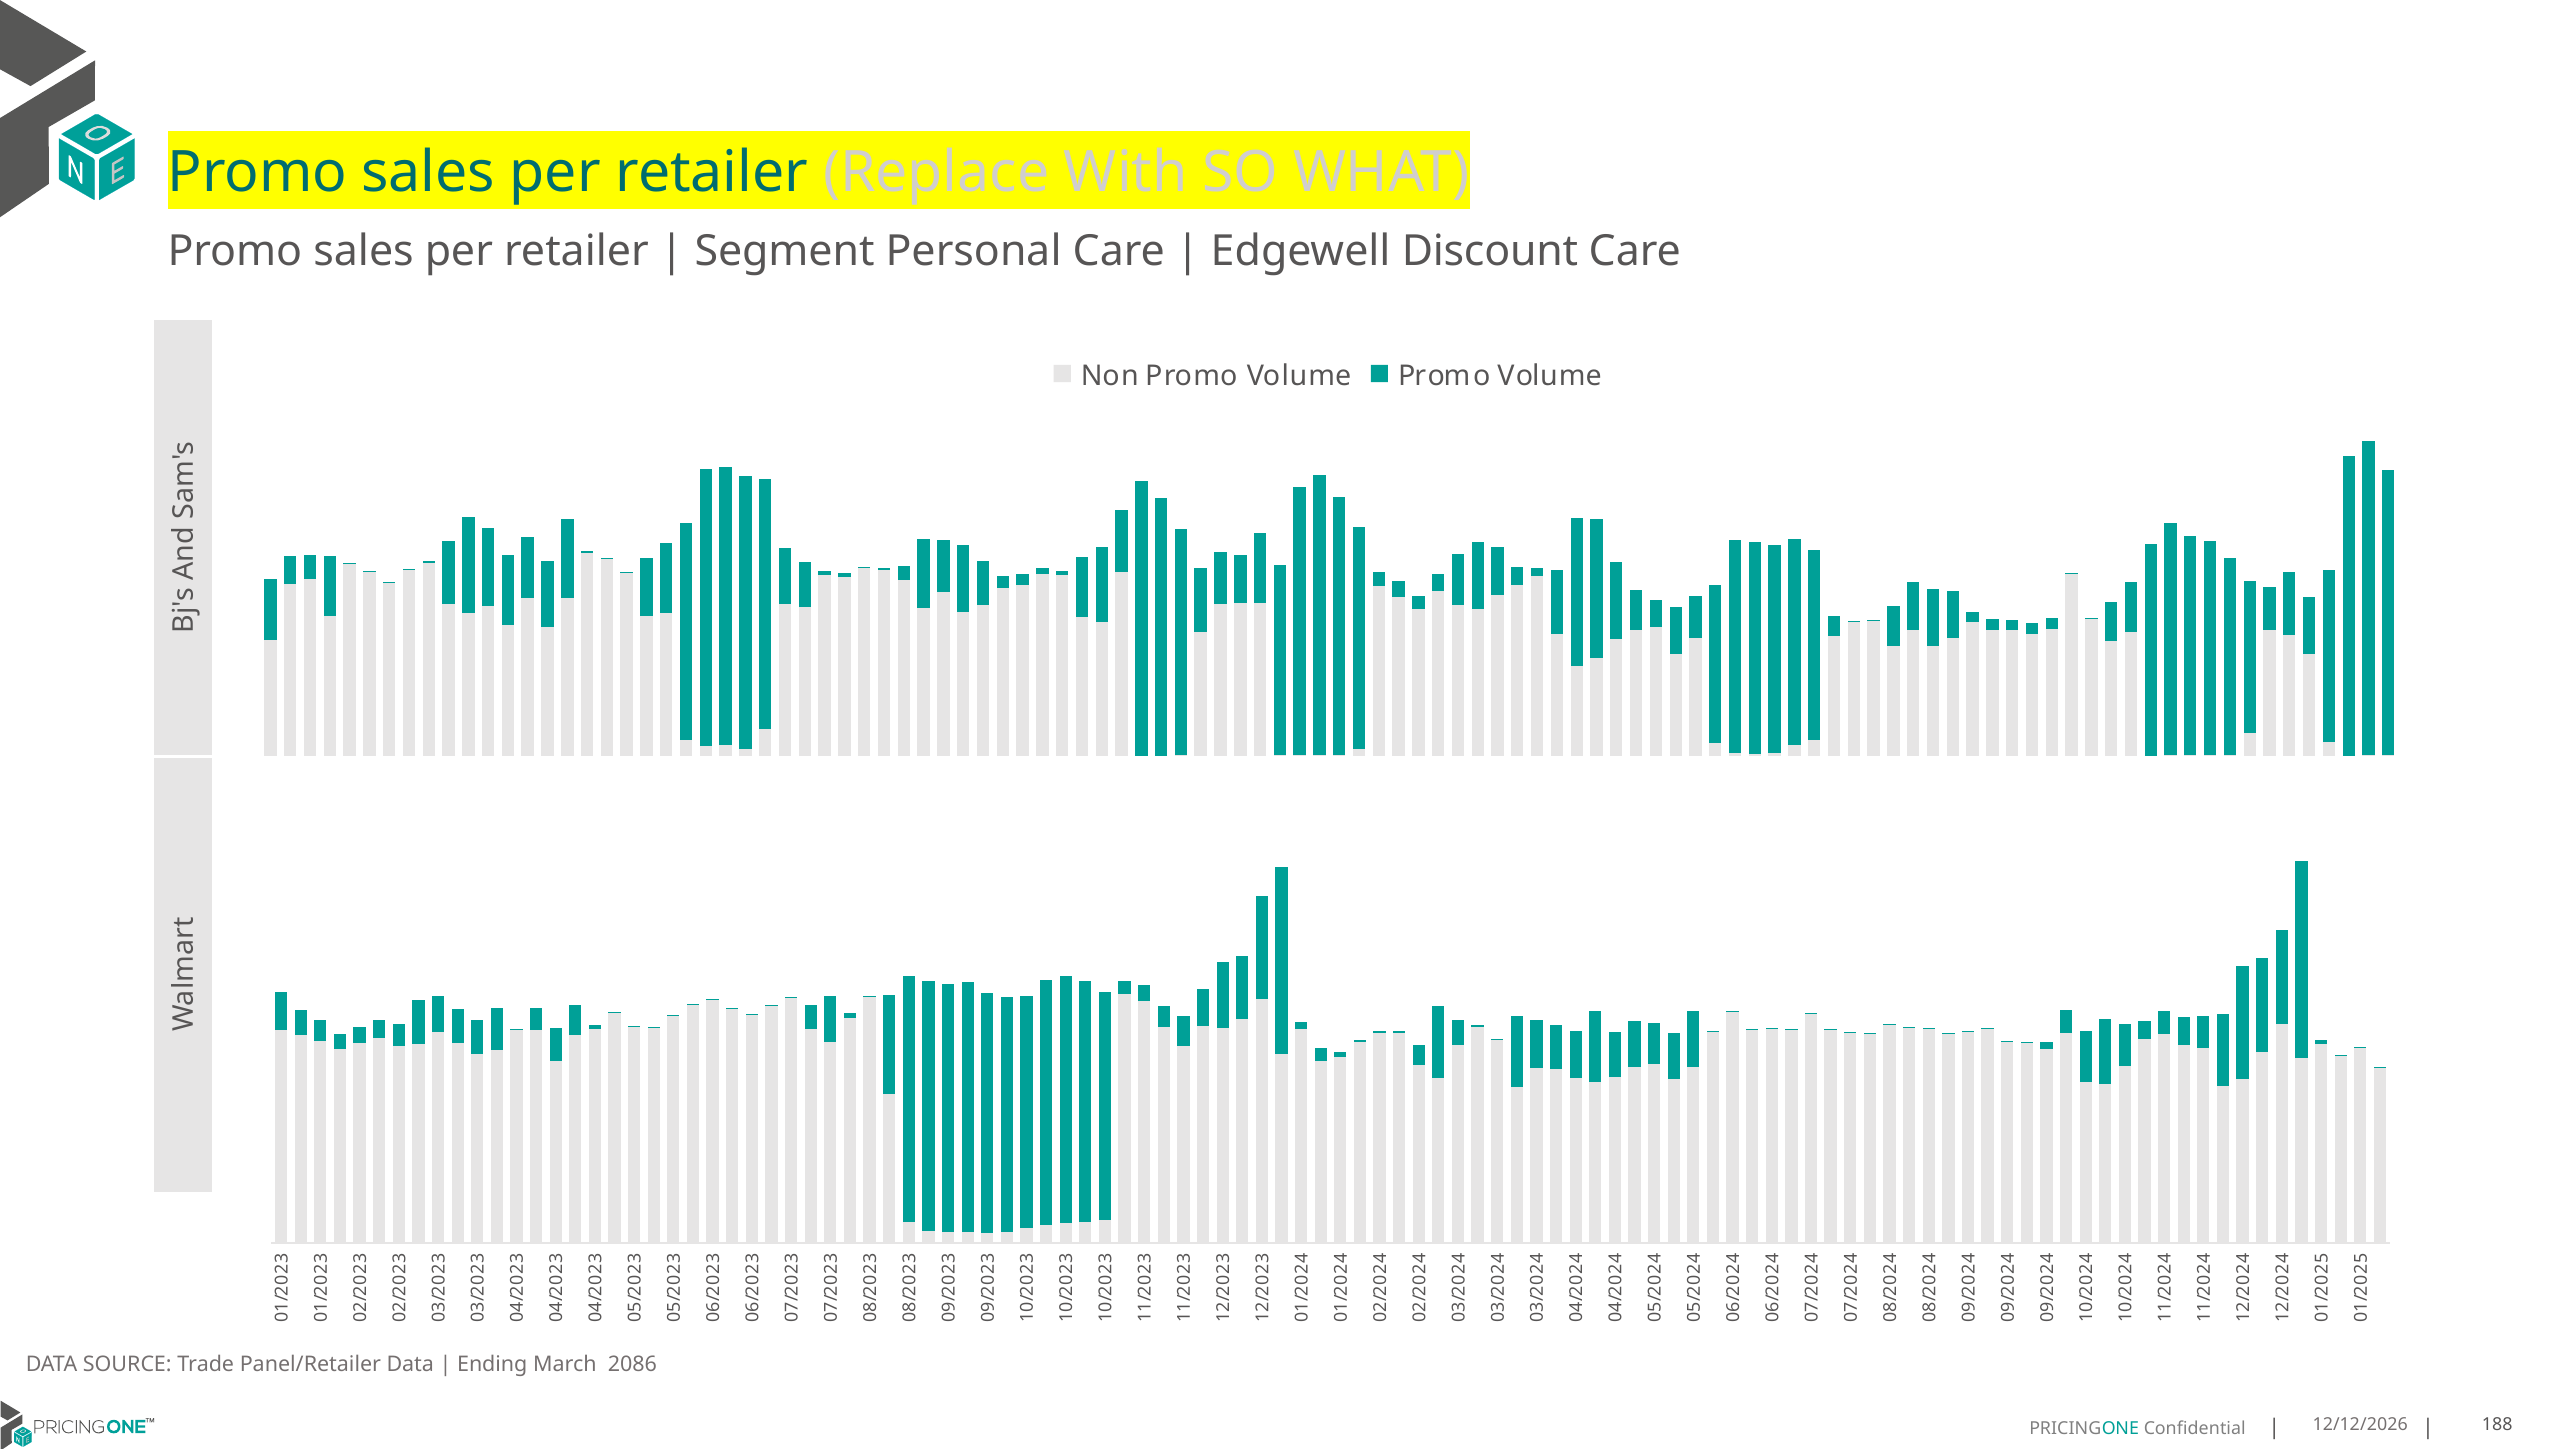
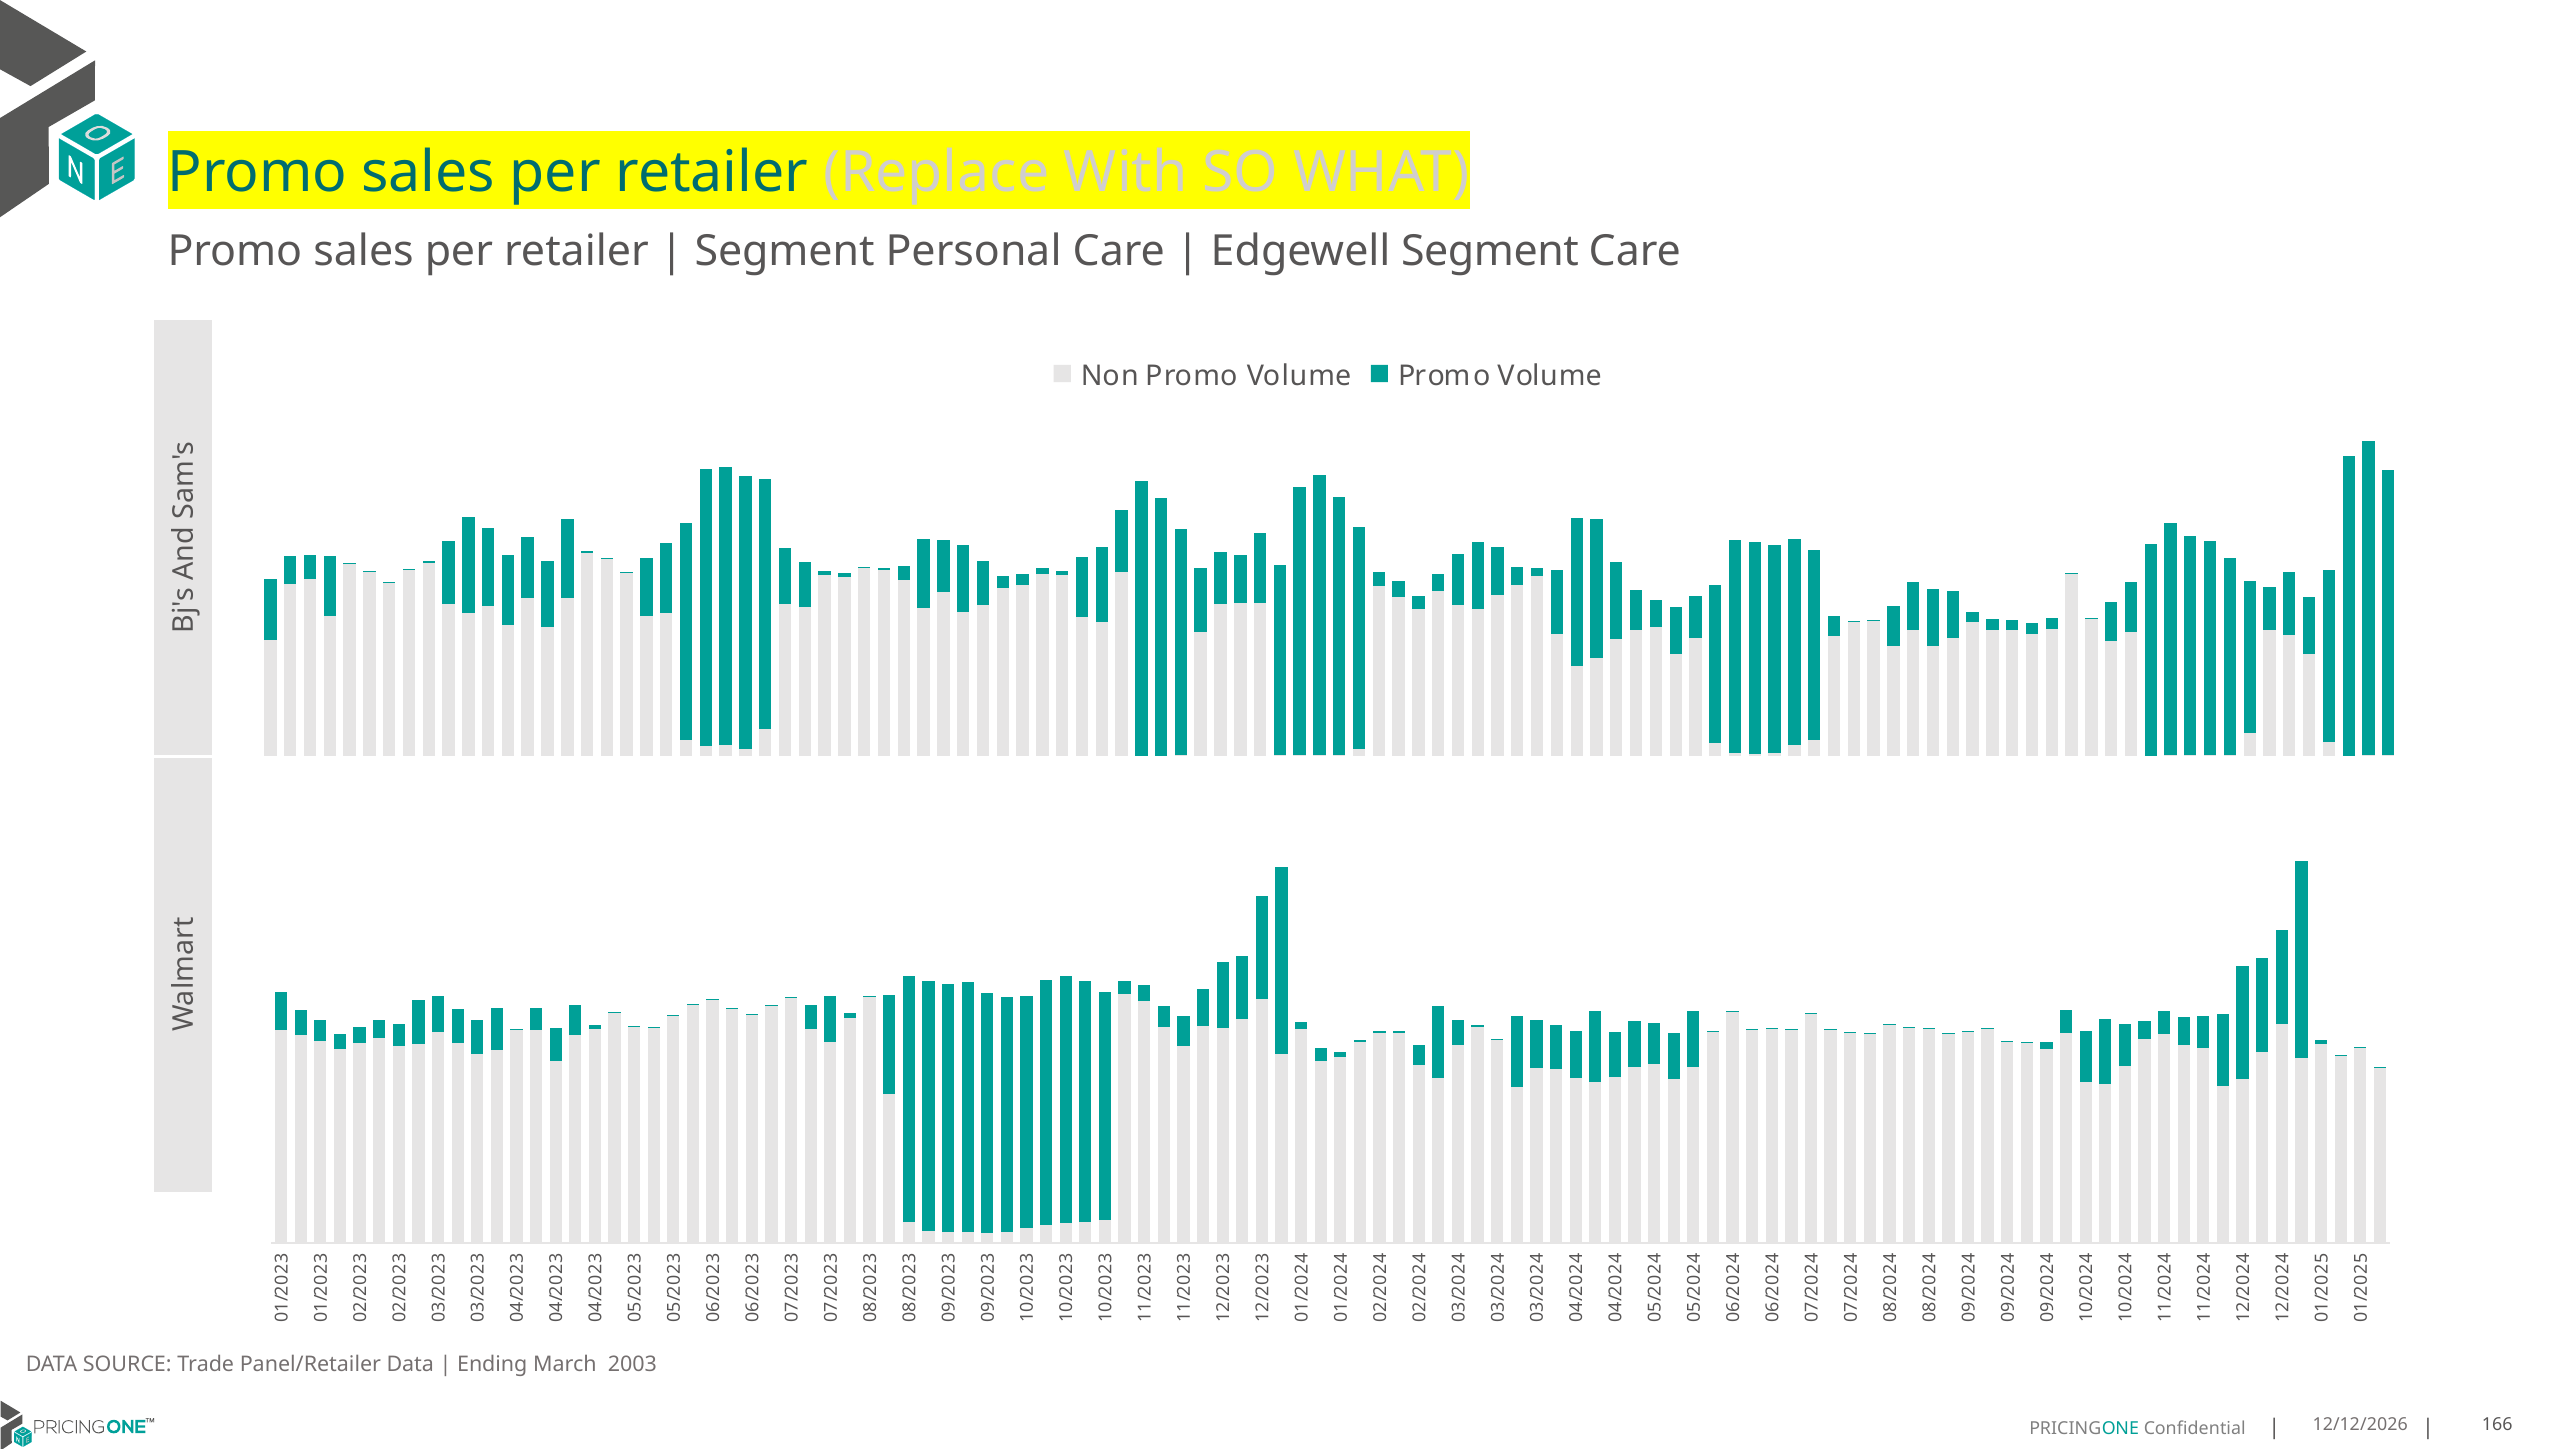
Edgewell Discount: Discount -> Segment
2086: 2086 -> 2003
188: 188 -> 166
